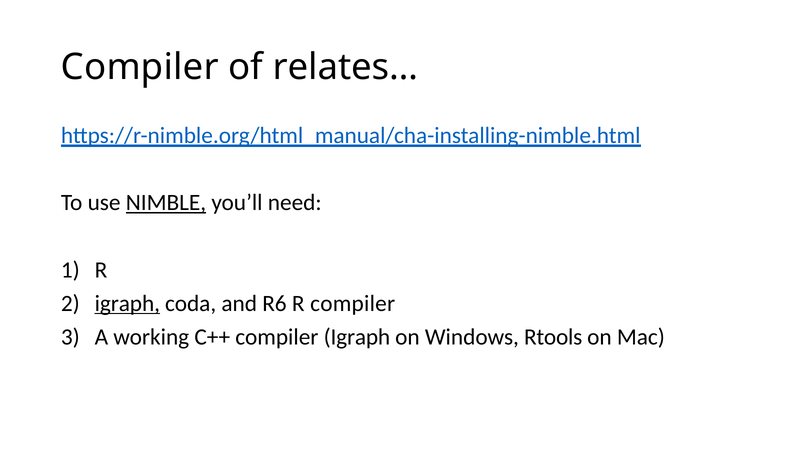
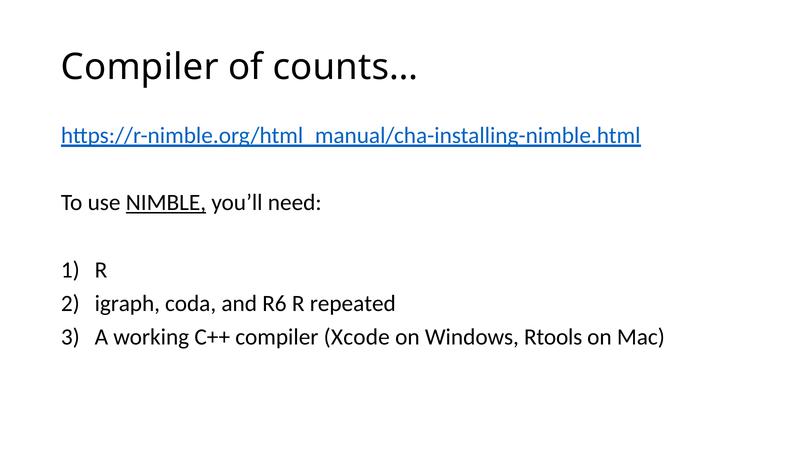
relates…: relates… -> counts…
igraph at (127, 303) underline: present -> none
R compiler: compiler -> repeated
compiler Igraph: Igraph -> Xcode
